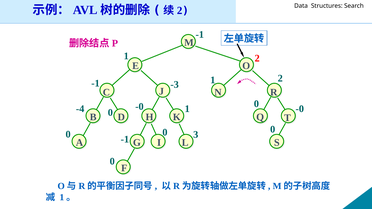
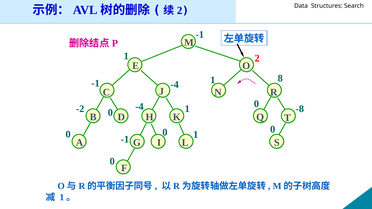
1 2: 2 -> 8
-3 at (175, 85): -3 -> -4
-0 at (139, 107): -0 -> -4
-4: -4 -> -2
-0 at (300, 109): -0 -> -8
0 3: 3 -> 1
